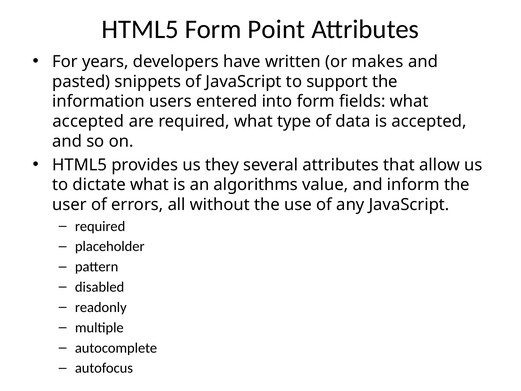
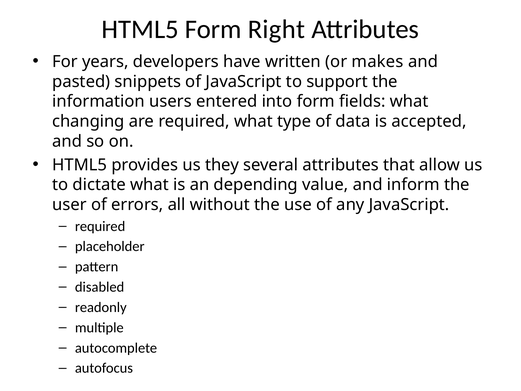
Point: Point -> Right
accepted at (88, 121): accepted -> changing
algorithms: algorithms -> depending
